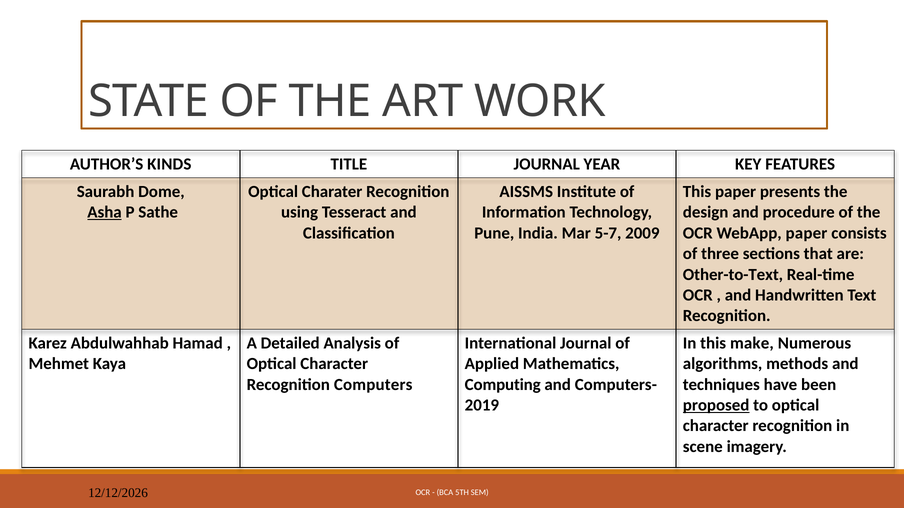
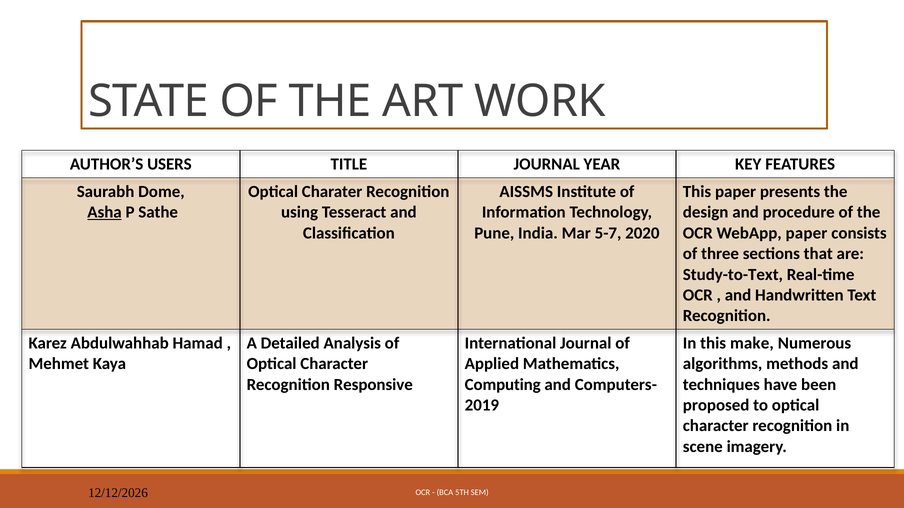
KINDS: KINDS -> USERS
2009: 2009 -> 2020
Other-to-Text: Other-to-Text -> Study-to-Text
Computers: Computers -> Responsive
proposed underline: present -> none
